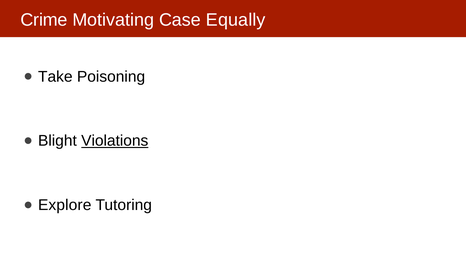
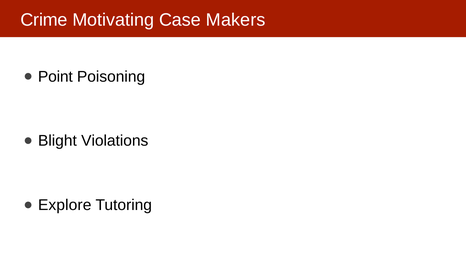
Equally: Equally -> Makers
Take: Take -> Point
Violations underline: present -> none
